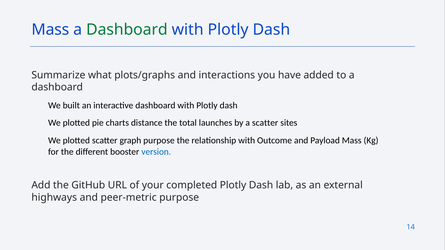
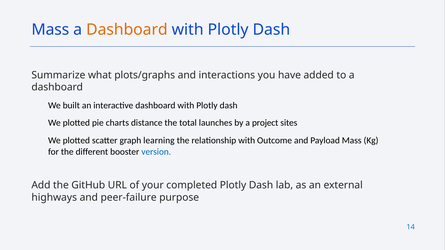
Dashboard at (127, 30) colour: green -> orange
a scatter: scatter -> project
graph purpose: purpose -> learning
peer-metric: peer-metric -> peer-failure
